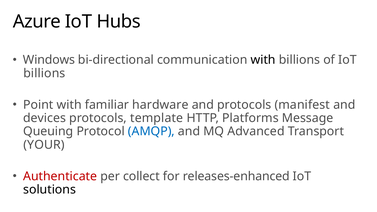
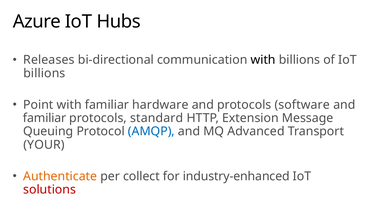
Windows: Windows -> Releases
manifest: manifest -> software
devices at (45, 118): devices -> familiar
template: template -> standard
Platforms: Platforms -> Extension
Authenticate colour: red -> orange
releases-enhanced: releases-enhanced -> industry-enhanced
solutions colour: black -> red
